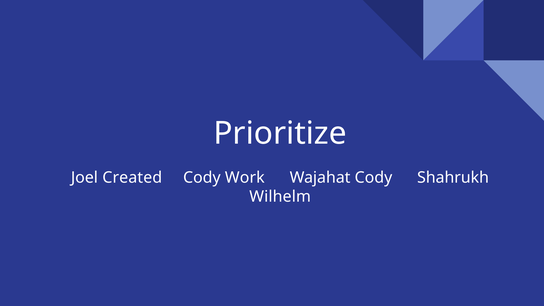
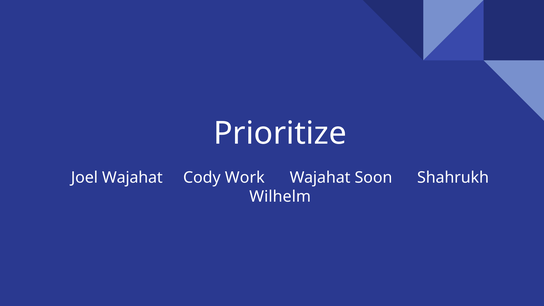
Joel Created: Created -> Wajahat
Wajahat Cody: Cody -> Soon
